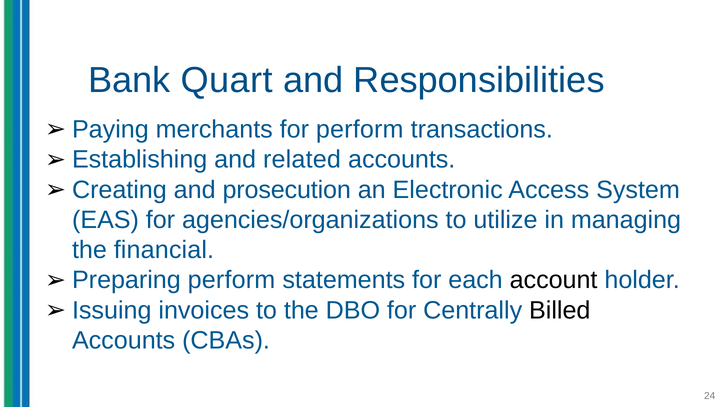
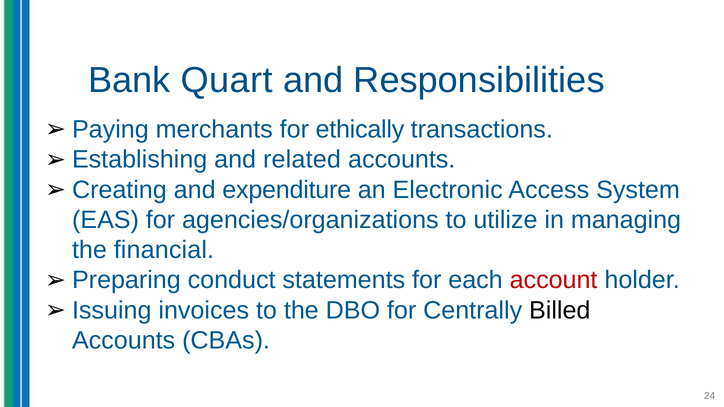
for perform: perform -> ethically
prosecution: prosecution -> expenditure
perform at (231, 280): perform -> conduct
account colour: black -> red
